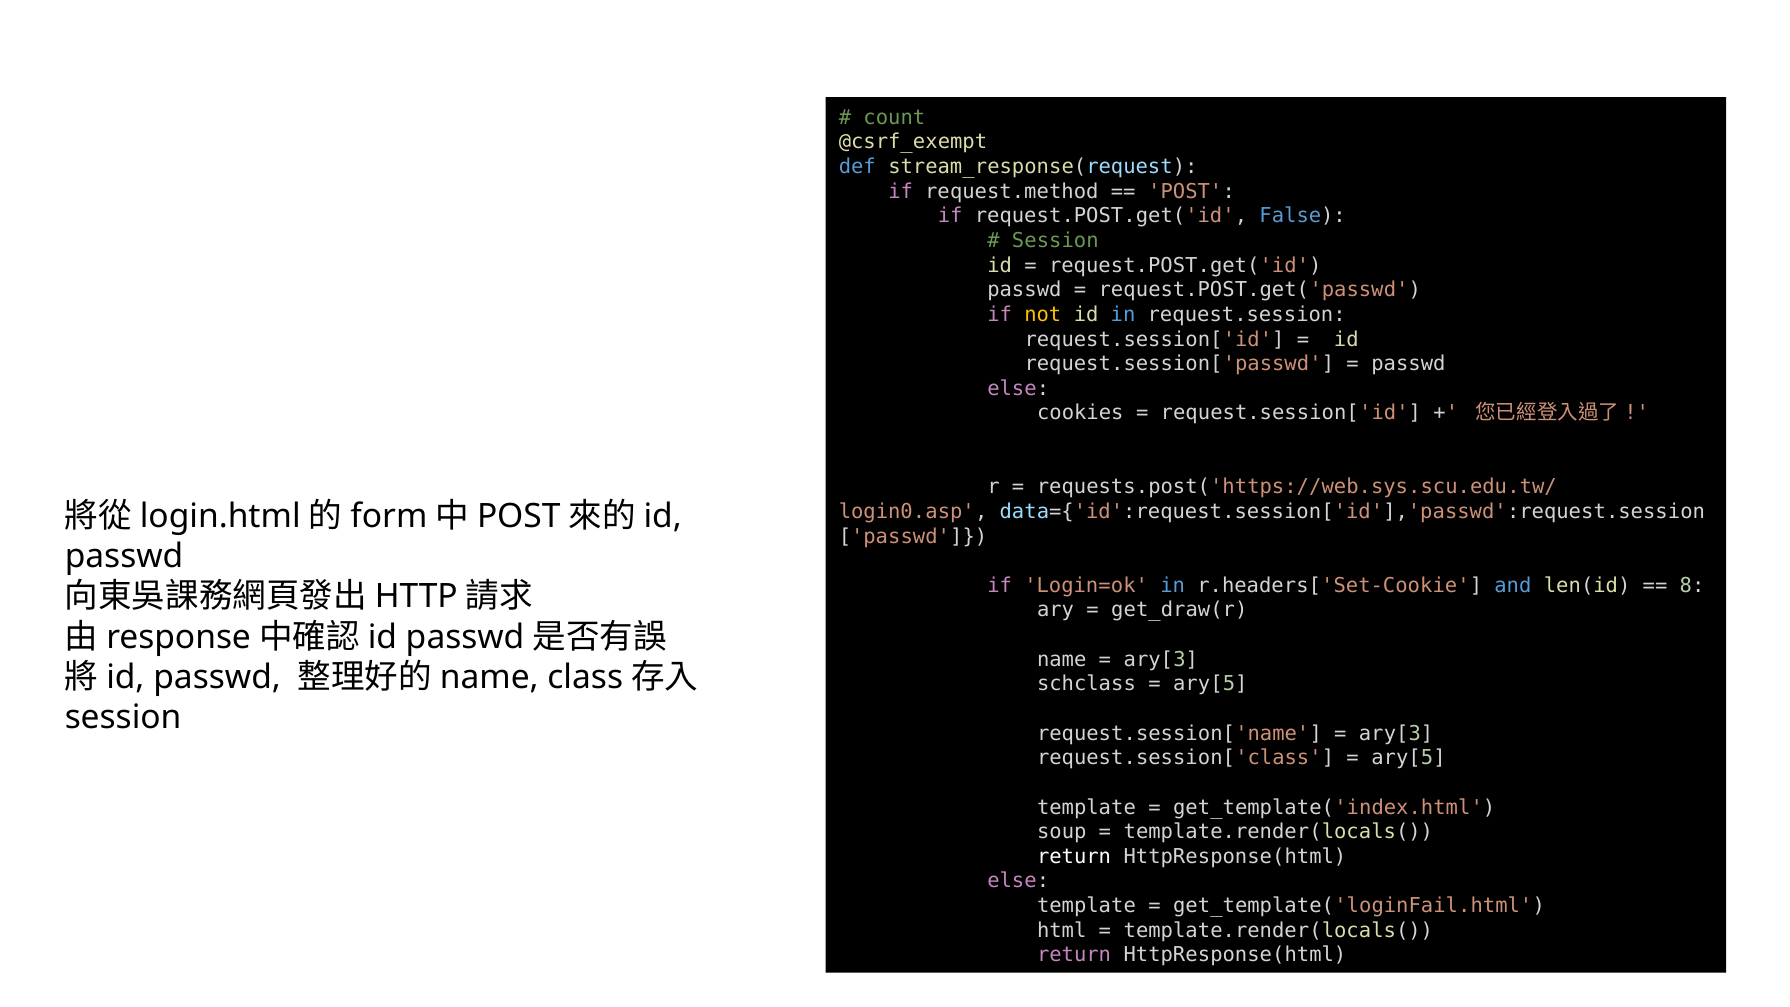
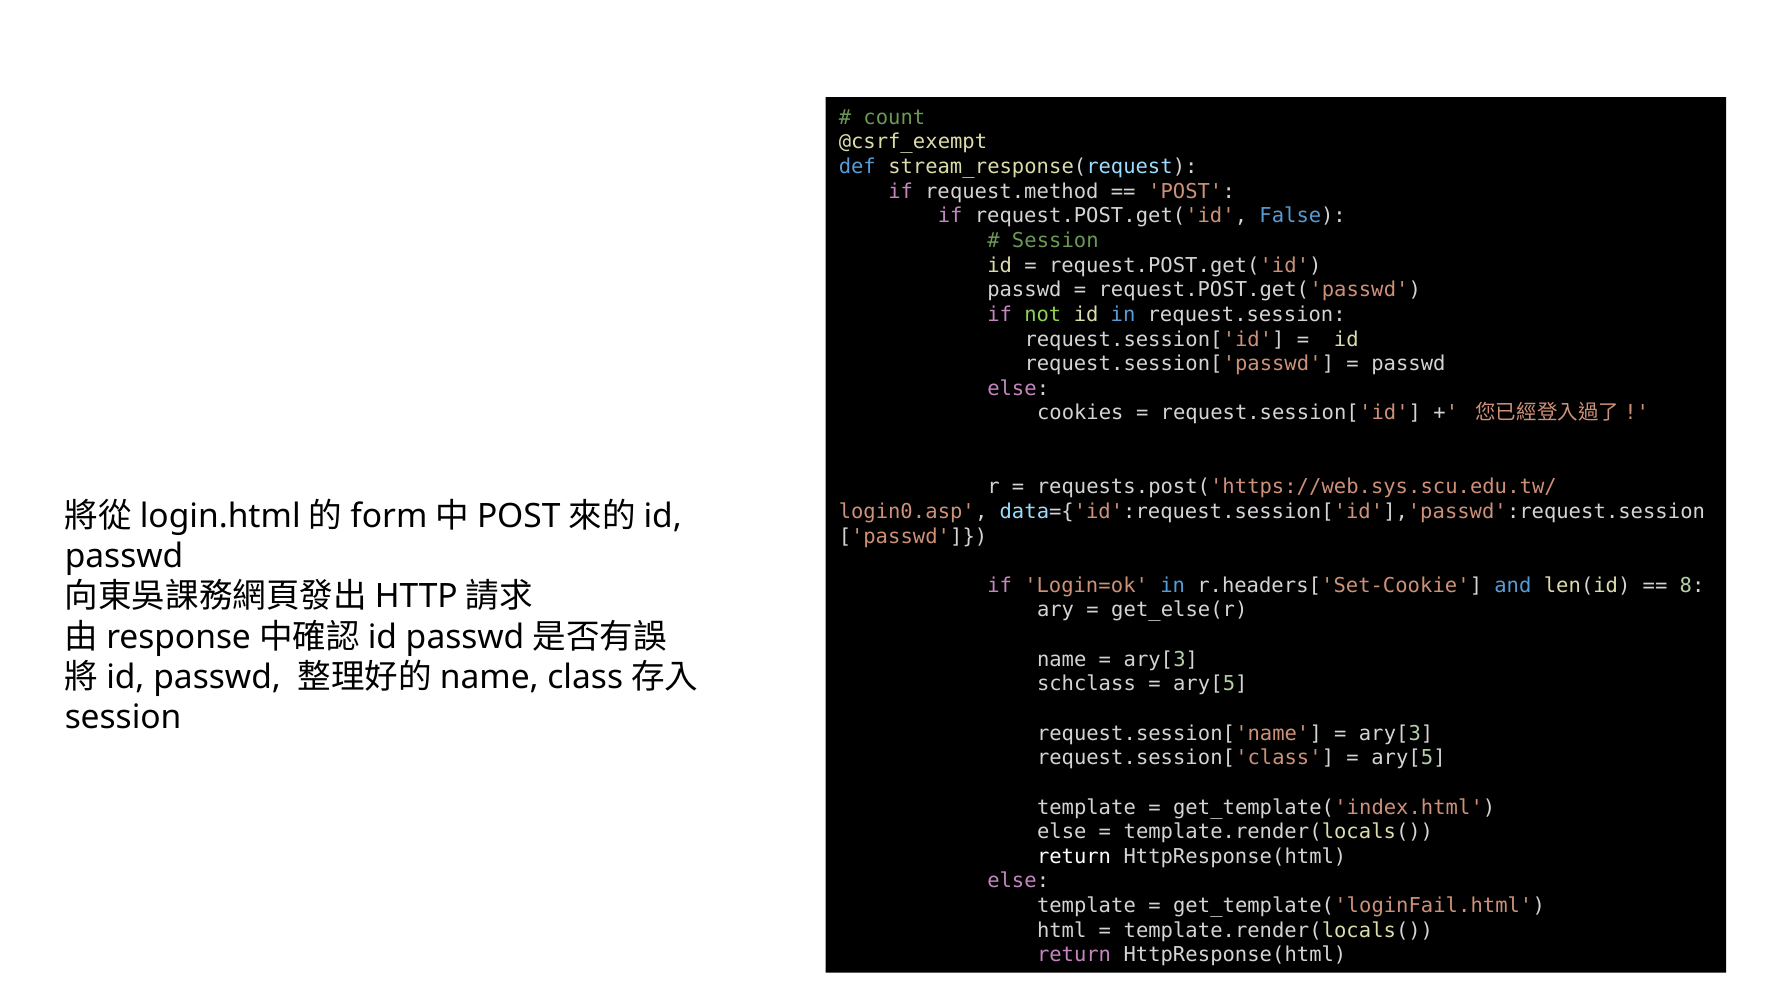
not colour: yellow -> light green
get_draw(r: get_draw(r -> get_else(r
soup at (1062, 832): soup -> else
